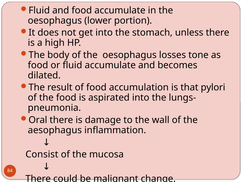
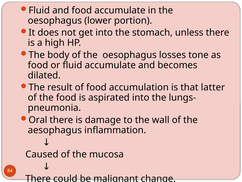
pylori: pylori -> latter
Consist: Consist -> Caused
